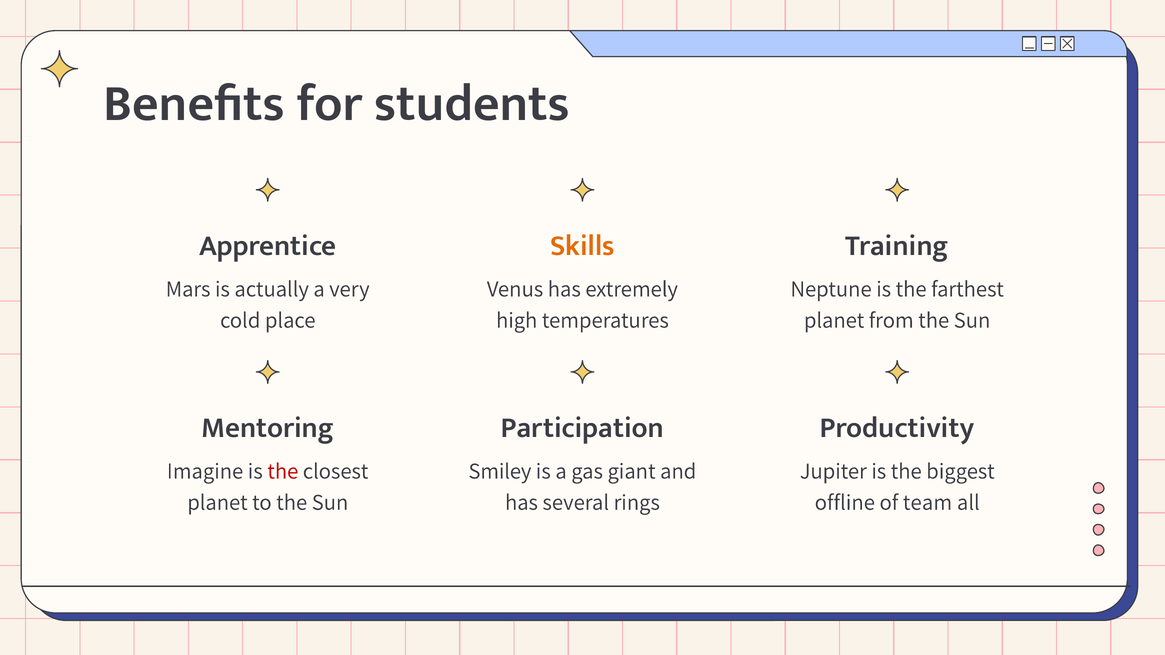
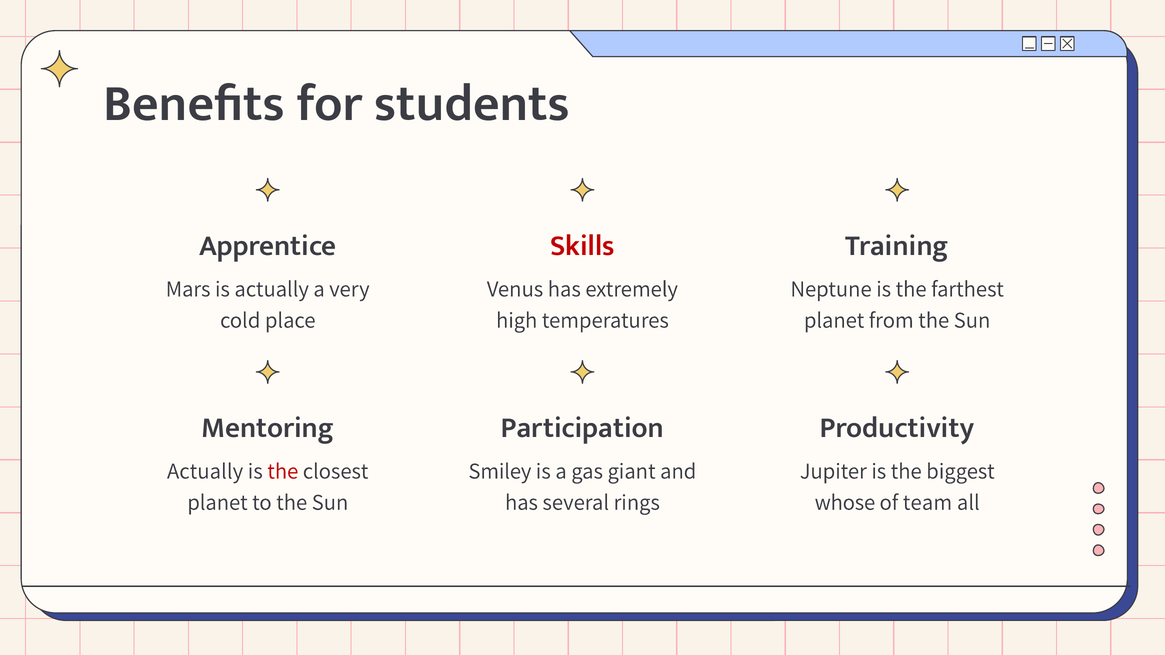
Skills colour: orange -> red
Imagine at (205, 471): Imagine -> Actually
offline: offline -> whose
